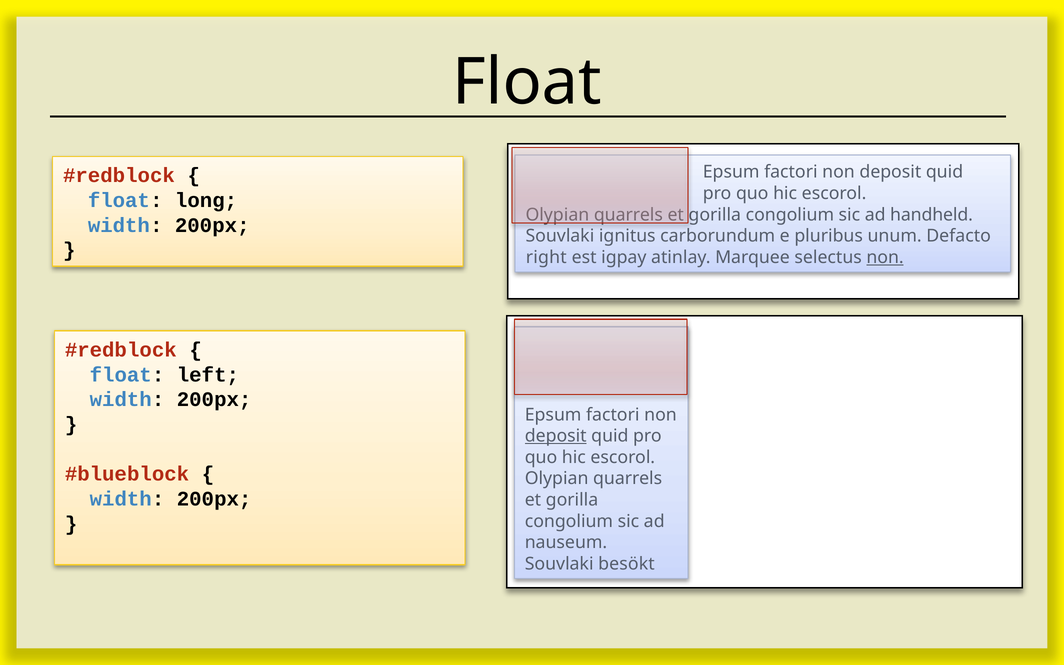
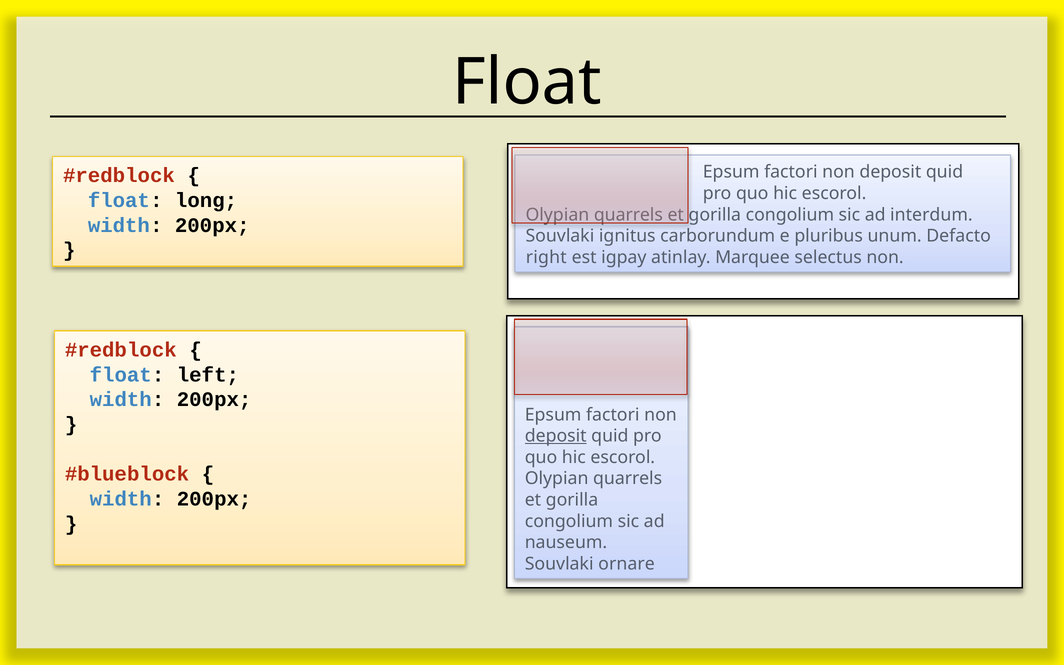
handheld: handheld -> interdum
non at (885, 257) underline: present -> none
besökt: besökt -> ornare
